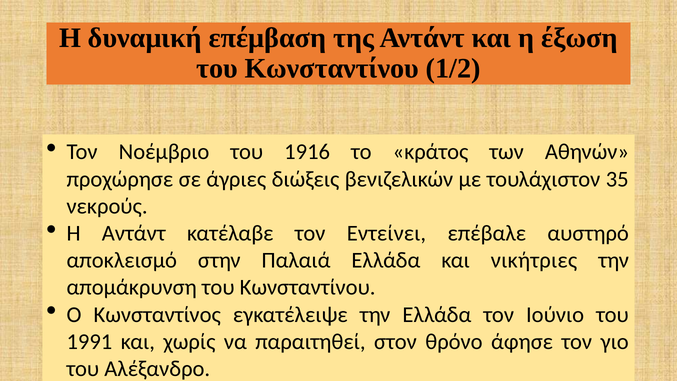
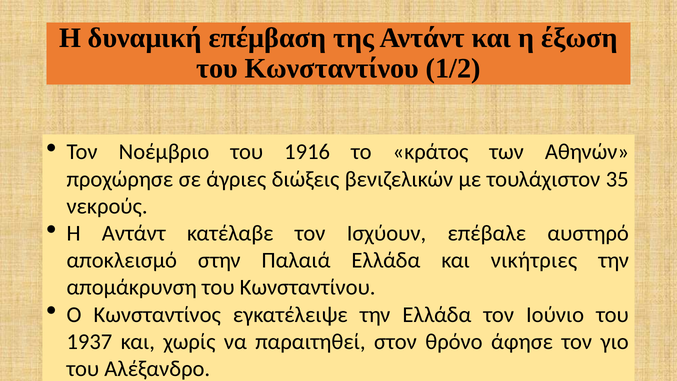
Εντείνει: Εντείνει -> Ισχύουν
1991: 1991 -> 1937
